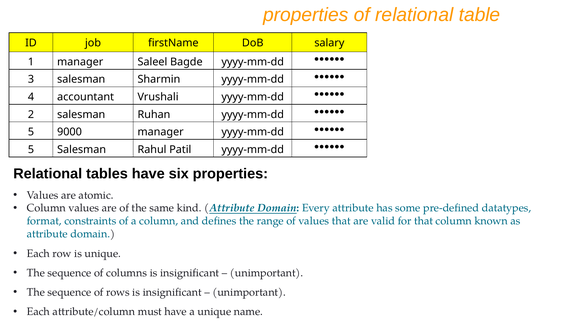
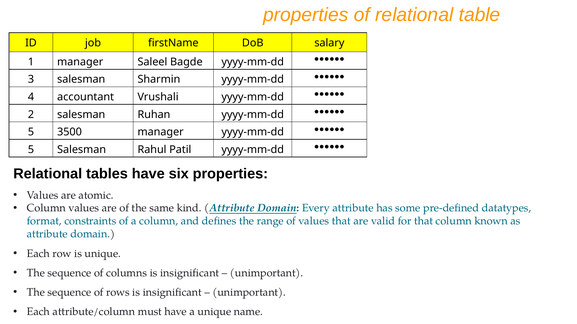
9000: 9000 -> 3500
